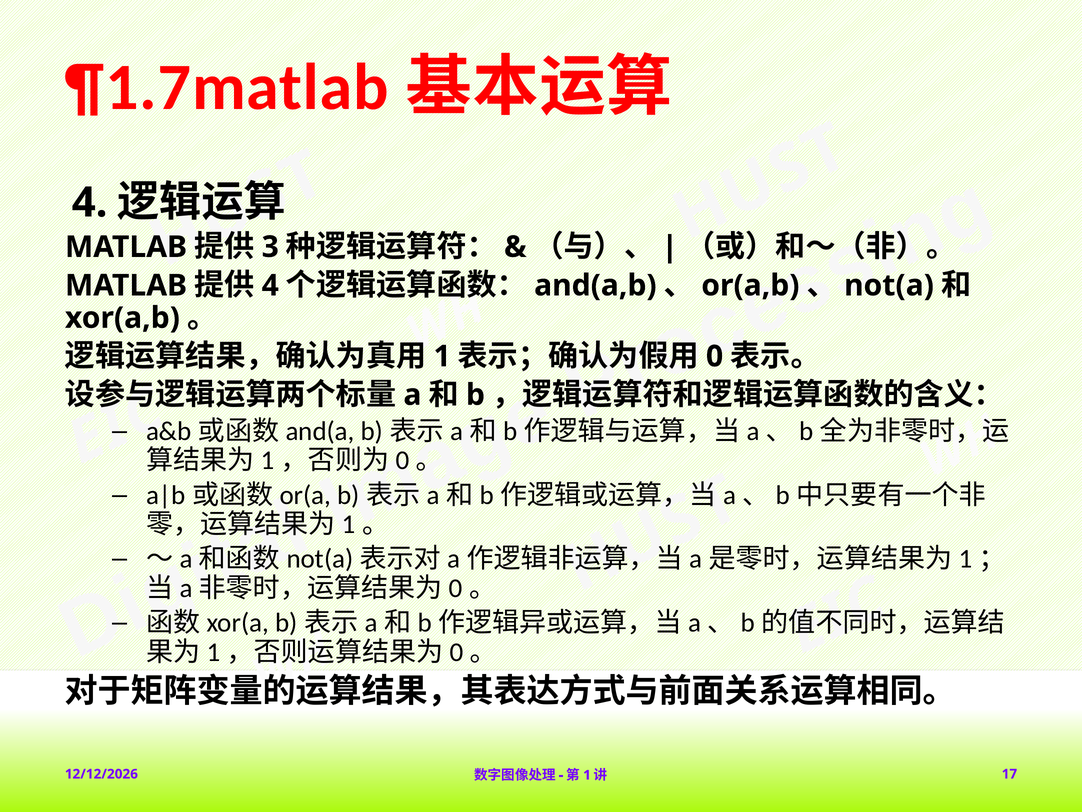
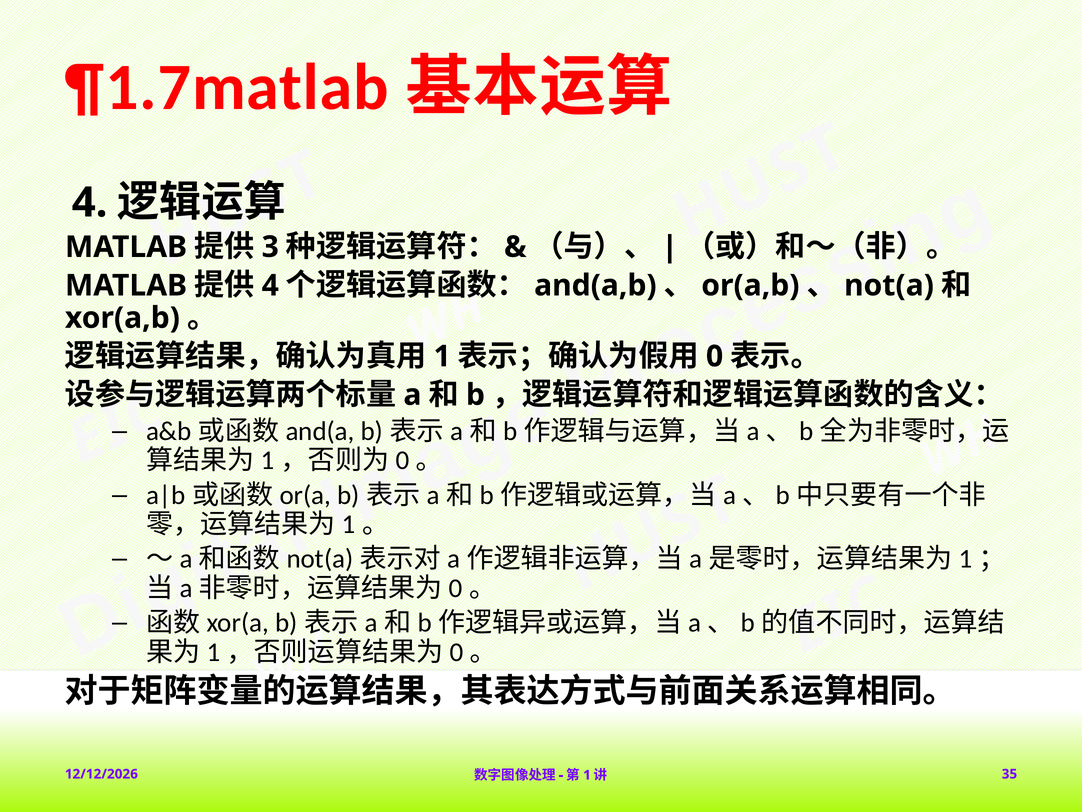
17: 17 -> 35
